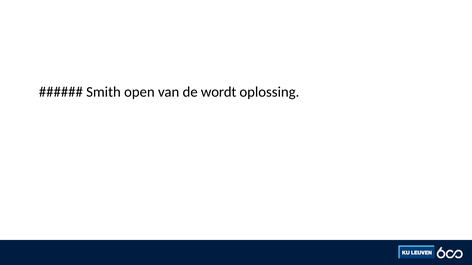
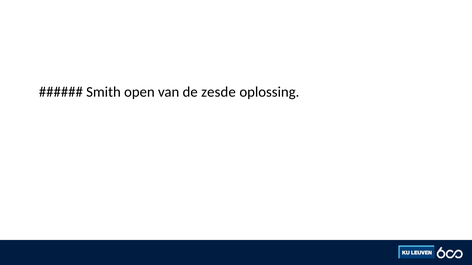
wordt: wordt -> zesde
